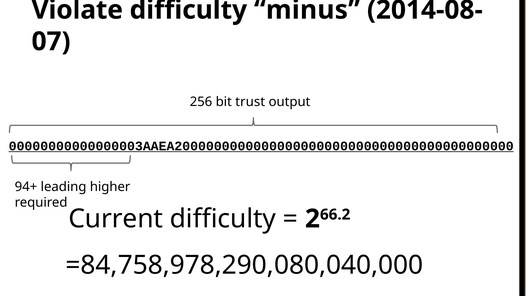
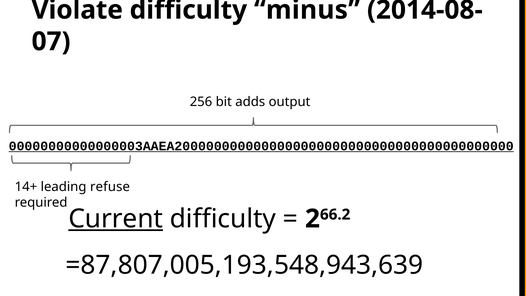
trust: trust -> adds
94+: 94+ -> 14+
higher: higher -> refuse
Current underline: none -> present
=84,758,978,290,080,040,000: =84,758,978,290,080,040,000 -> =87,807,005,193,548,943,639
